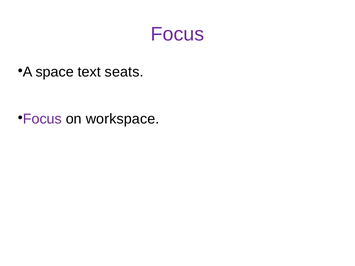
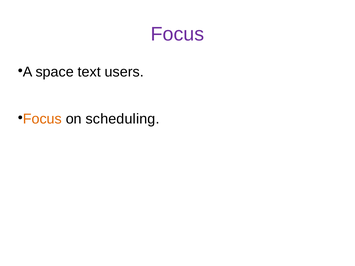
seats: seats -> users
Focus at (42, 119) colour: purple -> orange
workspace: workspace -> scheduling
